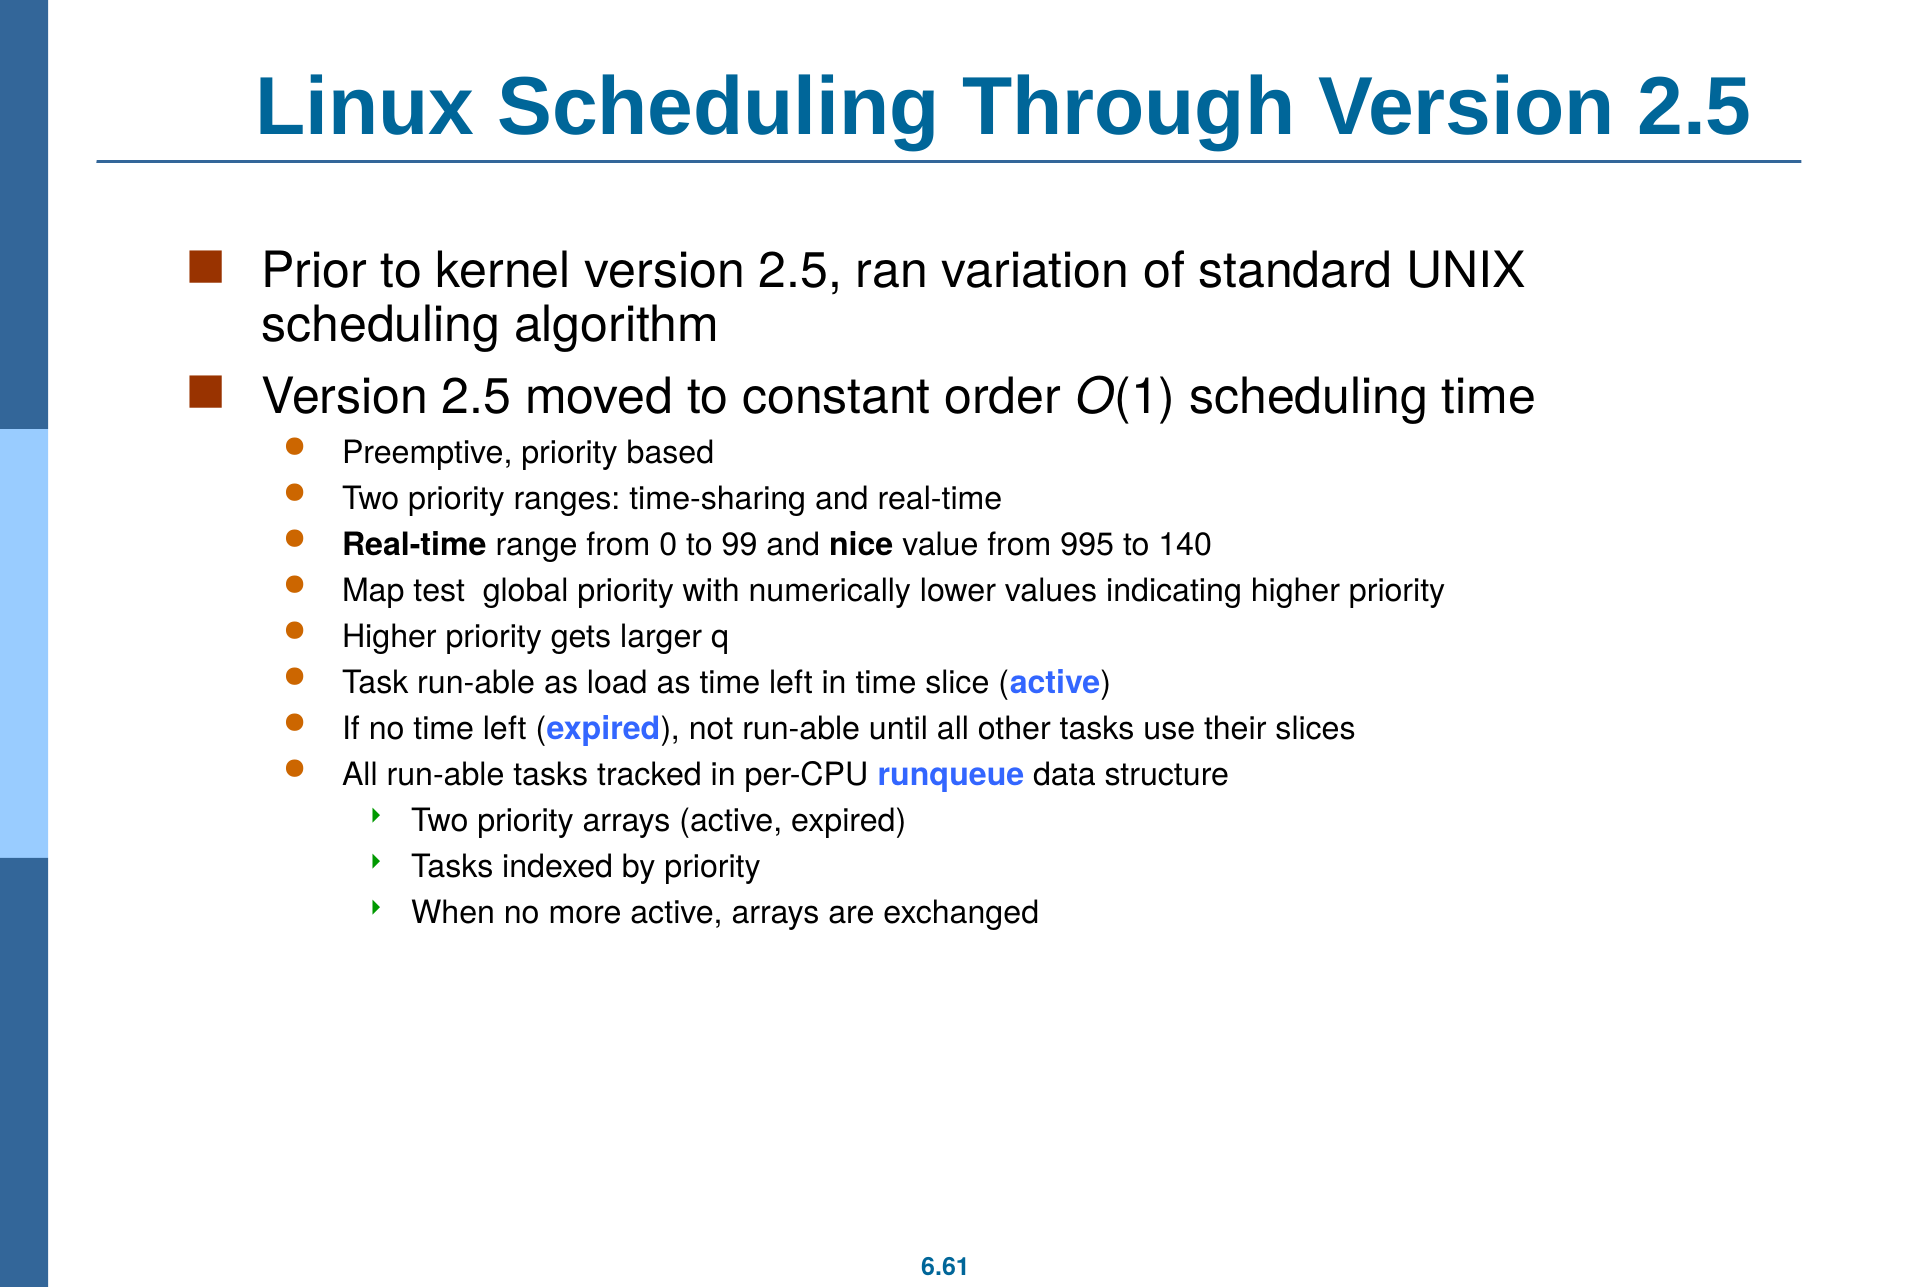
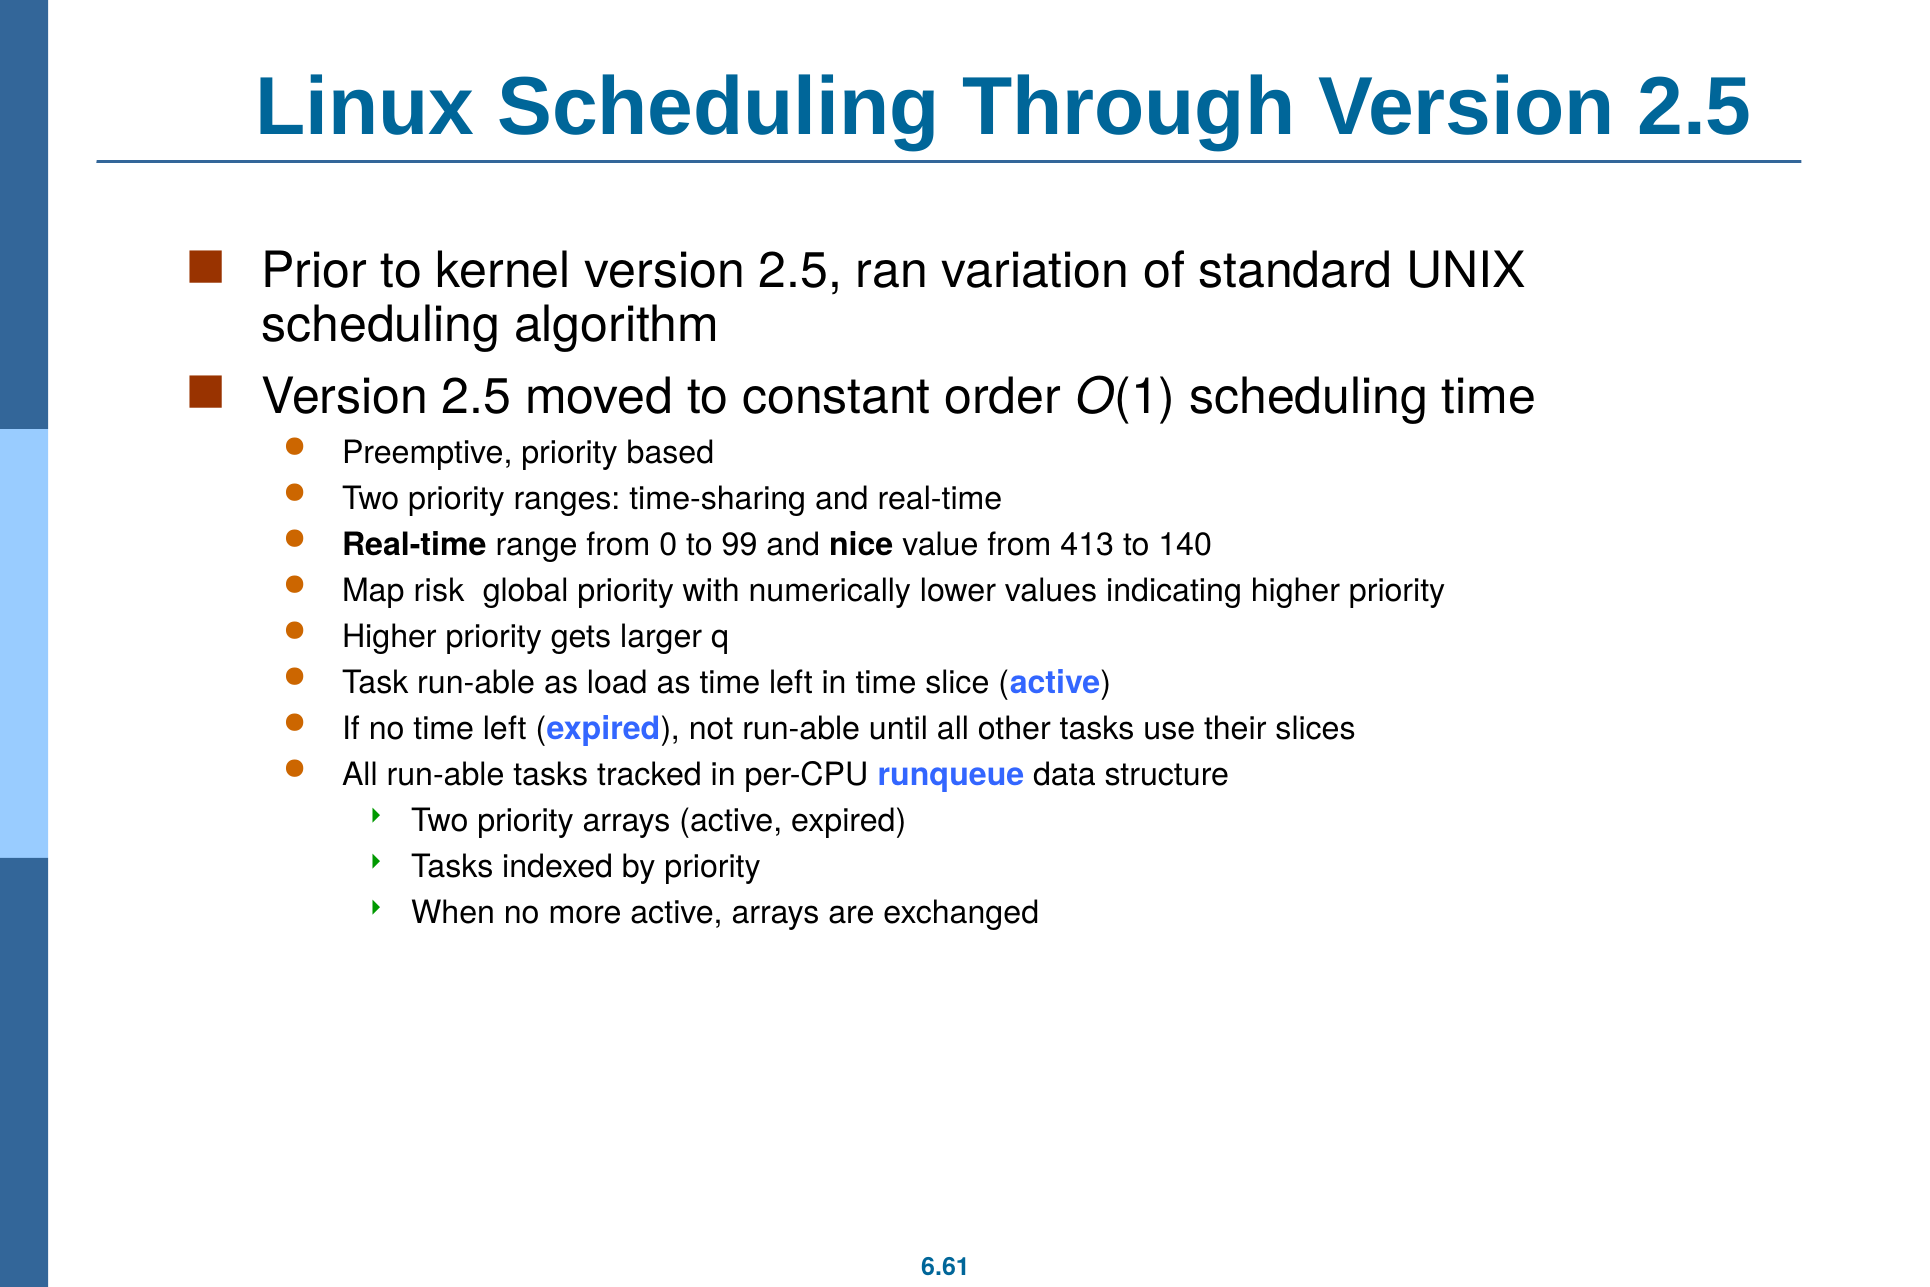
995: 995 -> 413
test: test -> risk
